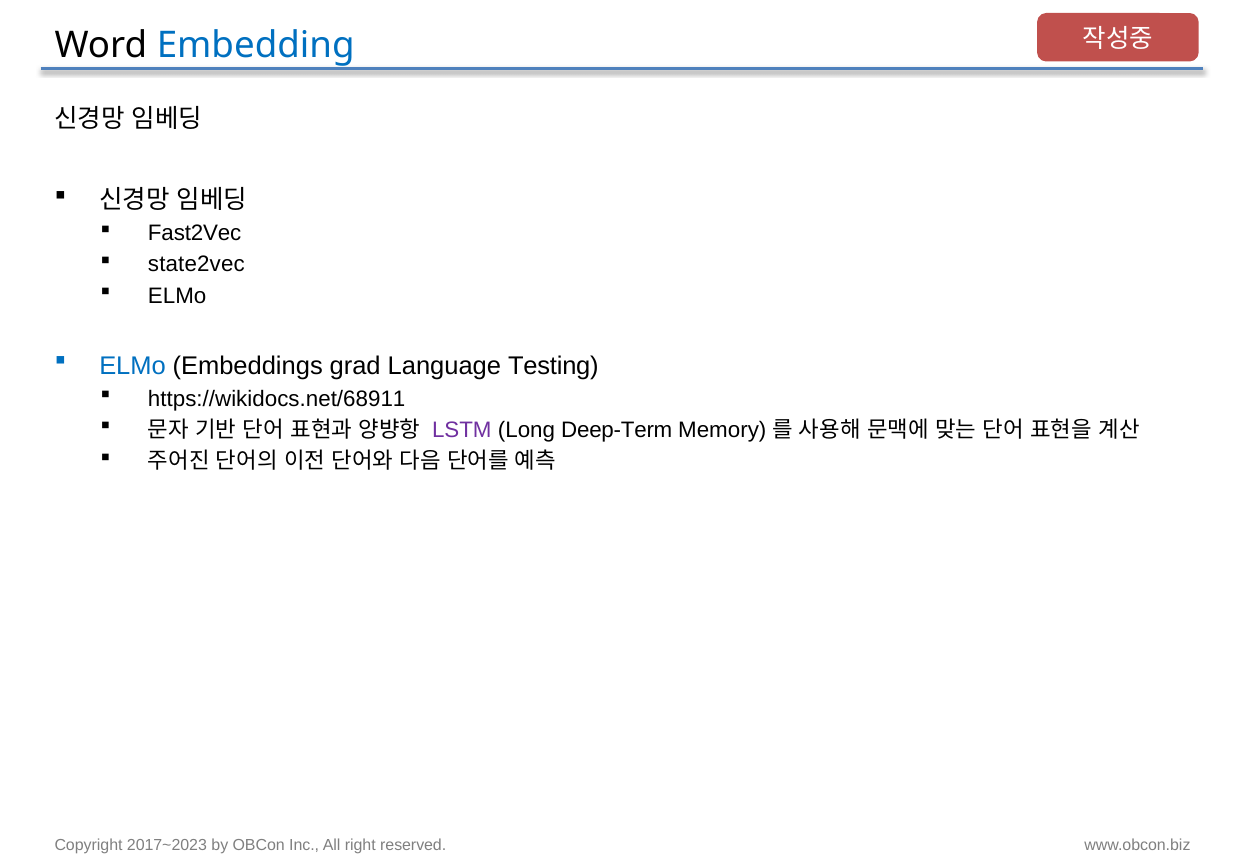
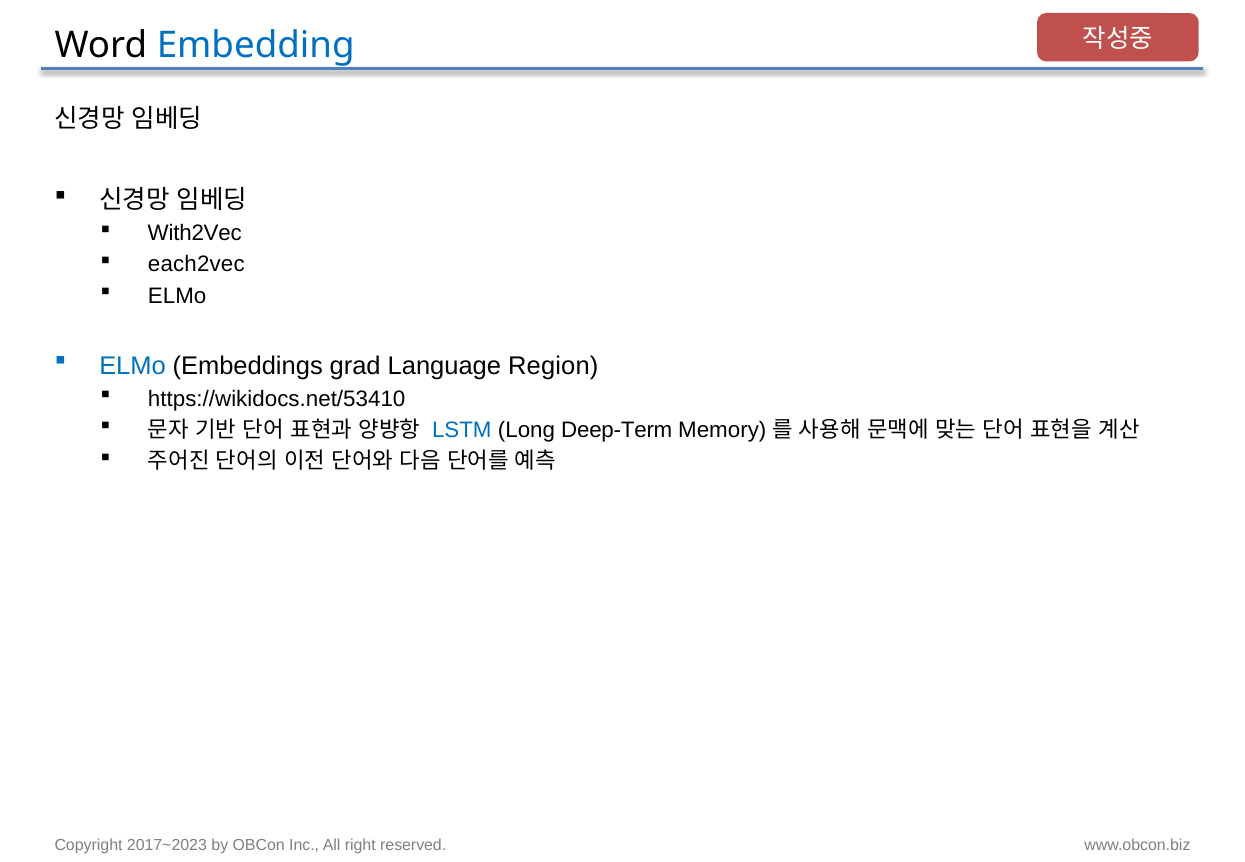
Fast2Vec: Fast2Vec -> With2Vec
state2vec: state2vec -> each2vec
Testing: Testing -> Region
https://wikidocs.net/68911: https://wikidocs.net/68911 -> https://wikidocs.net/53410
LSTM colour: purple -> blue
